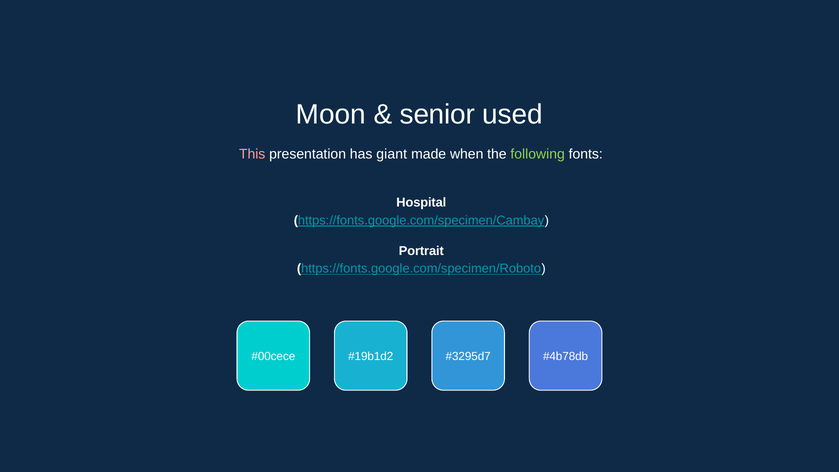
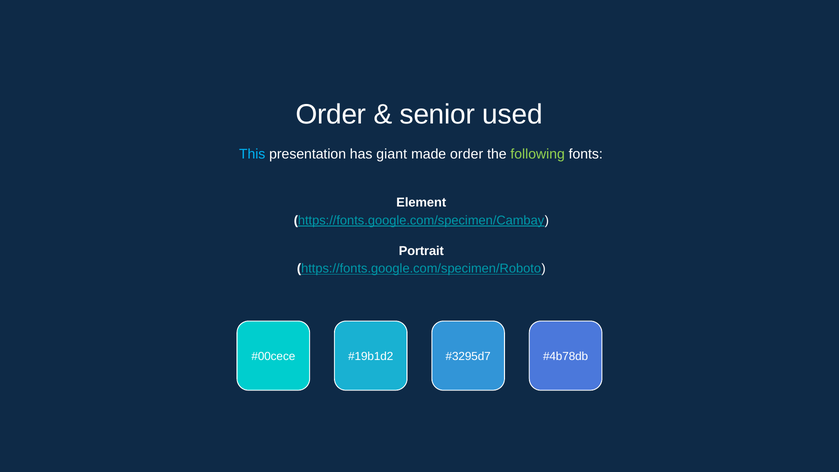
Moon at (331, 115): Moon -> Order
This colour: pink -> light blue
made when: when -> order
Hospital: Hospital -> Element
